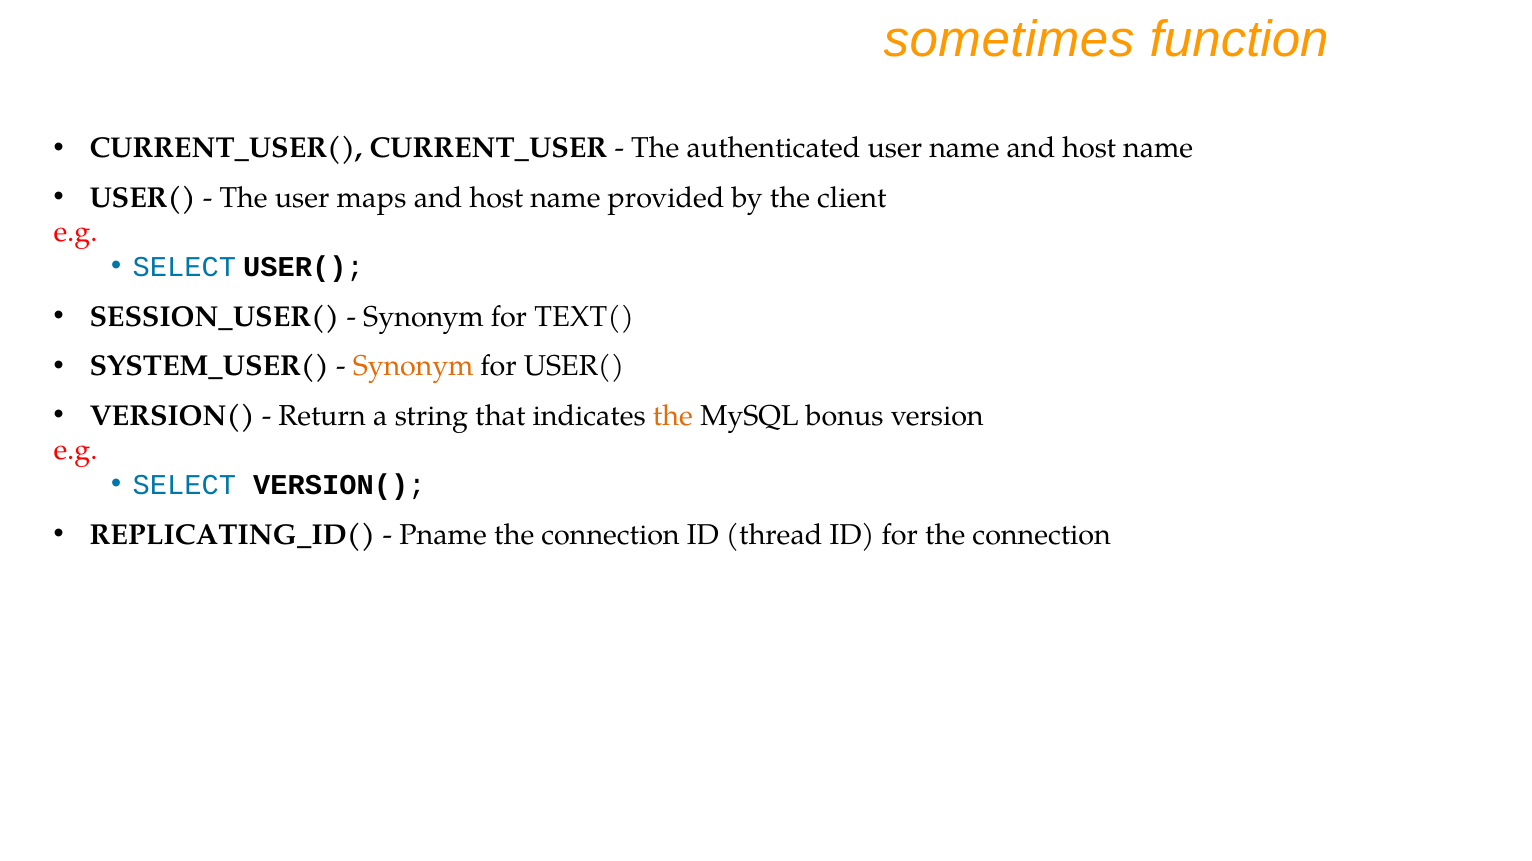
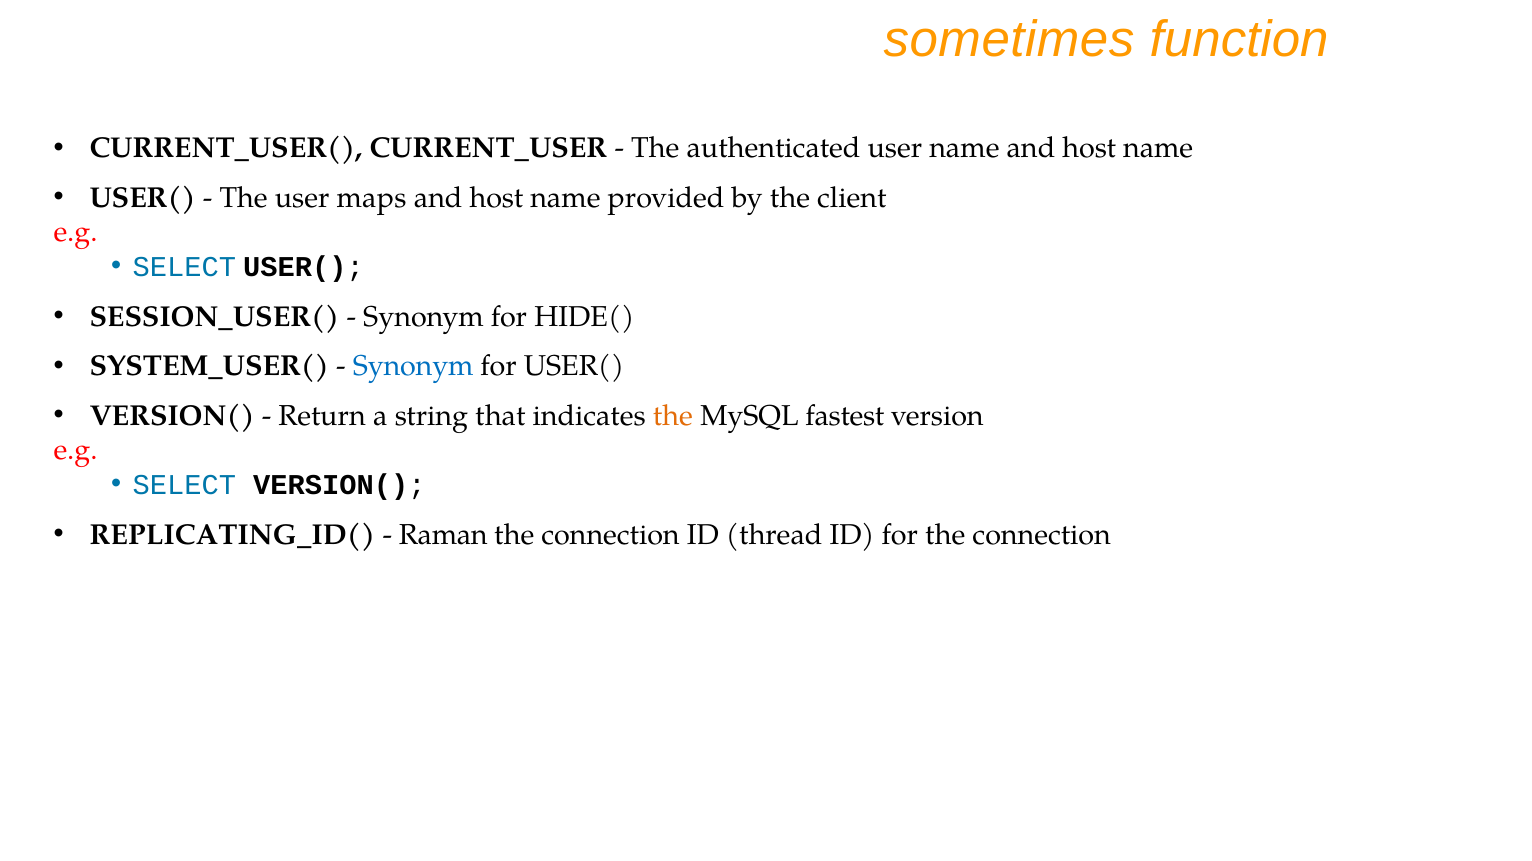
TEXT(: TEXT( -> HIDE(
Synonym at (413, 367) colour: orange -> blue
bonus: bonus -> fastest
Pname: Pname -> Raman
